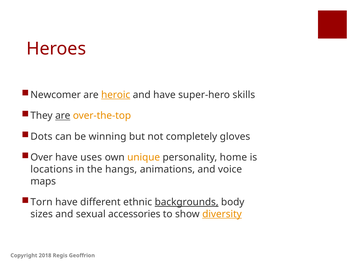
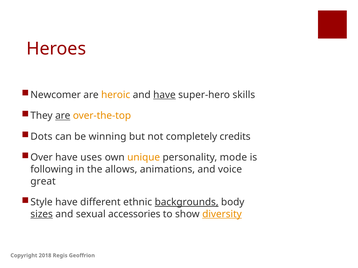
heroic underline: present -> none
have at (164, 95) underline: none -> present
gloves: gloves -> credits
home: home -> mode
locations: locations -> following
hangs: hangs -> allows
maps: maps -> great
Torn: Torn -> Style
sizes underline: none -> present
